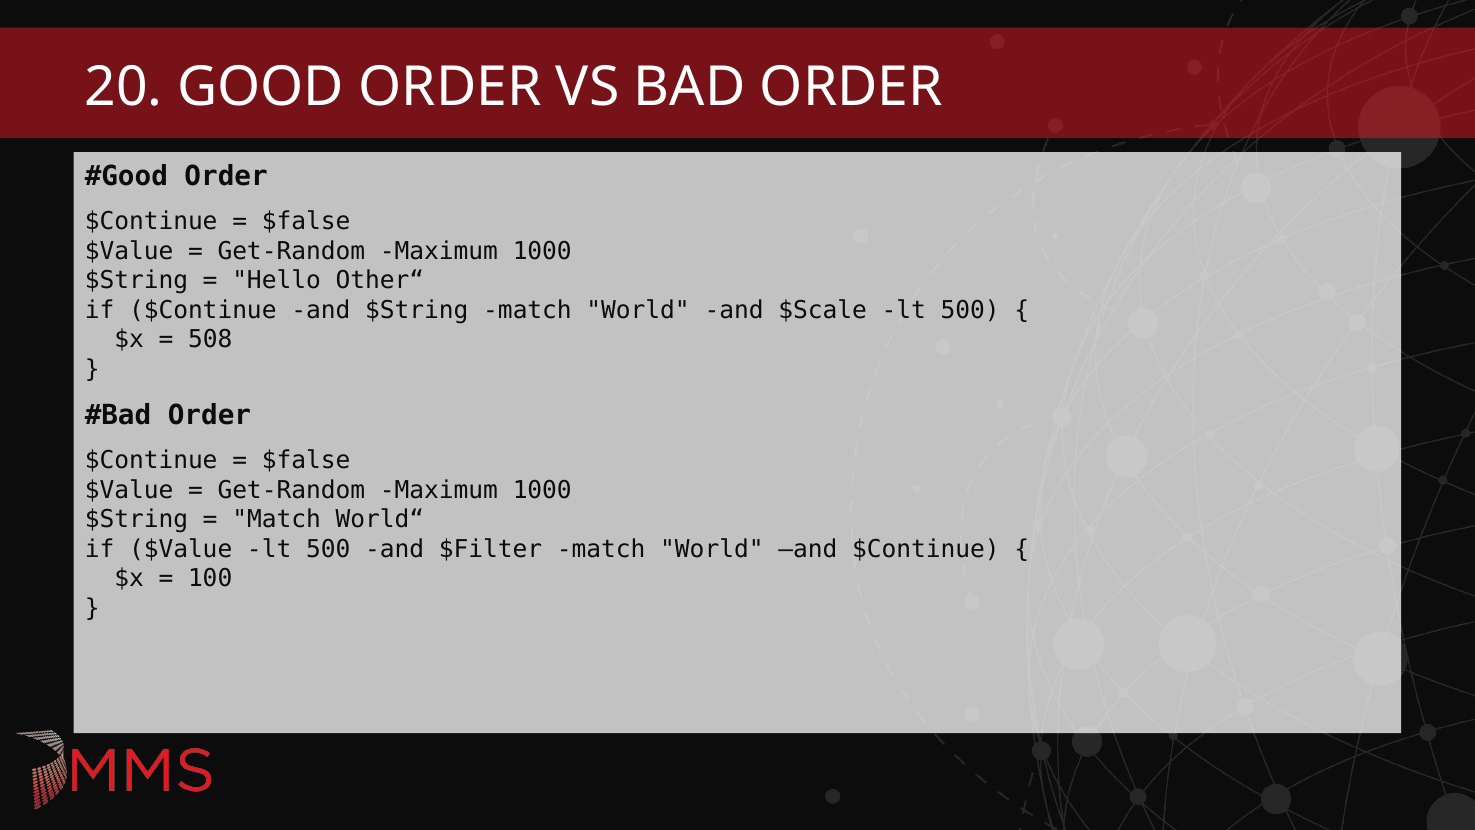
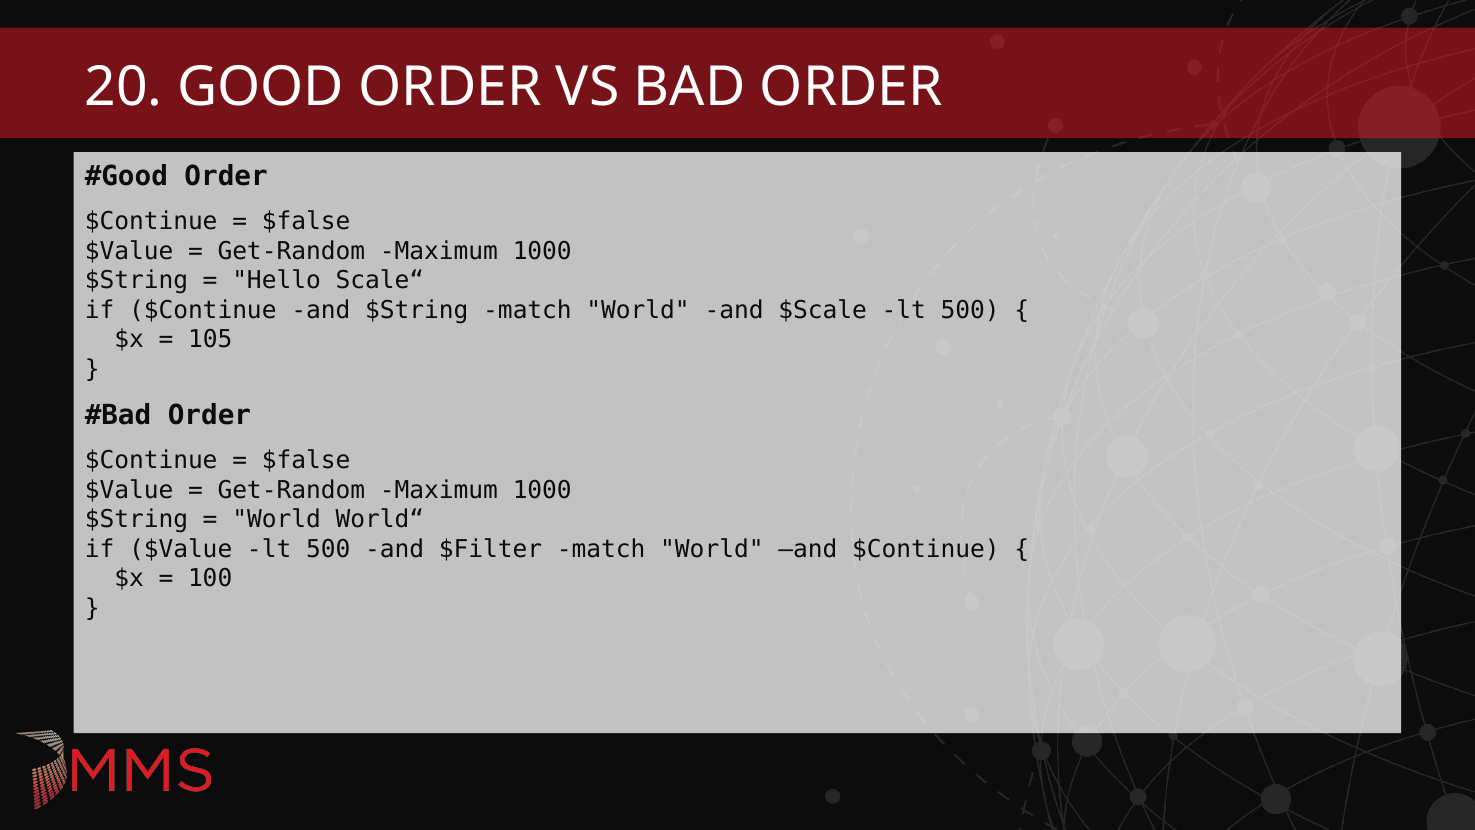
Other“: Other“ -> Scale“
508: 508 -> 105
Match at (277, 519): Match -> World
